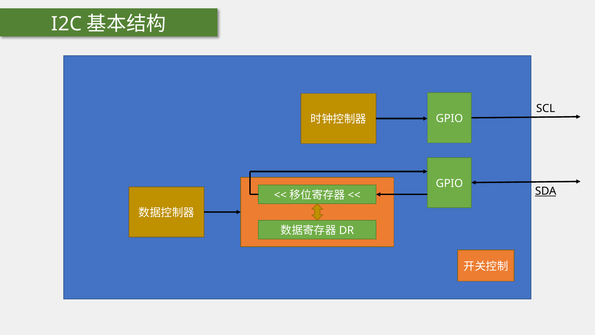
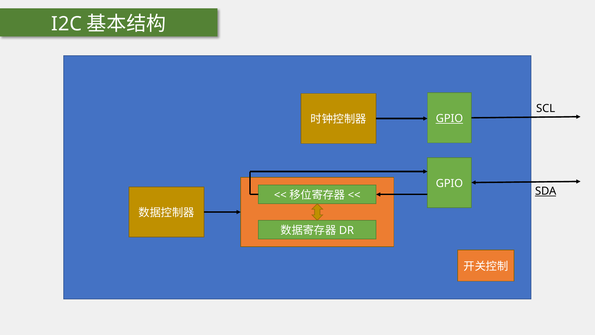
GPIO at (449, 118) underline: none -> present
